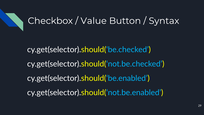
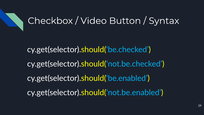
Value: Value -> Video
